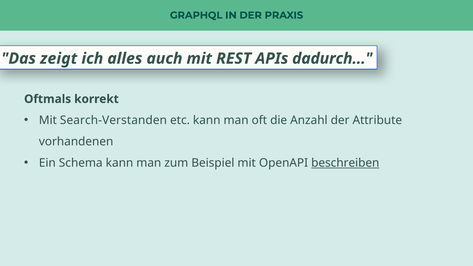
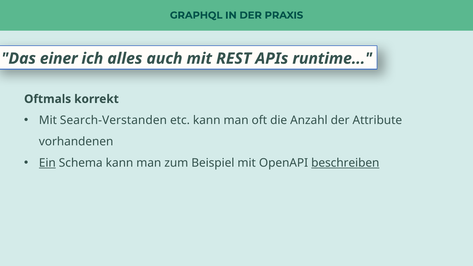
zeigt: zeigt -> einer
dadurch: dadurch -> runtime
Ein underline: none -> present
